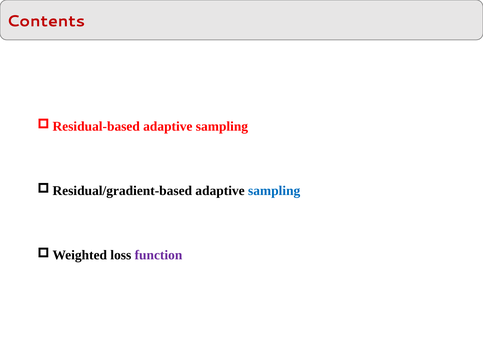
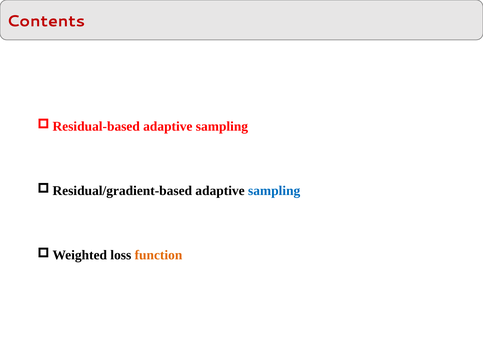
function colour: purple -> orange
